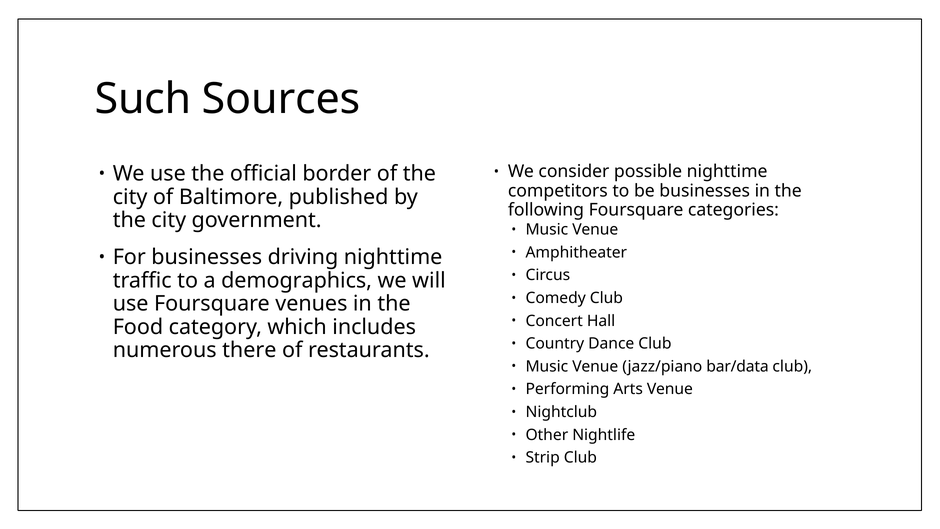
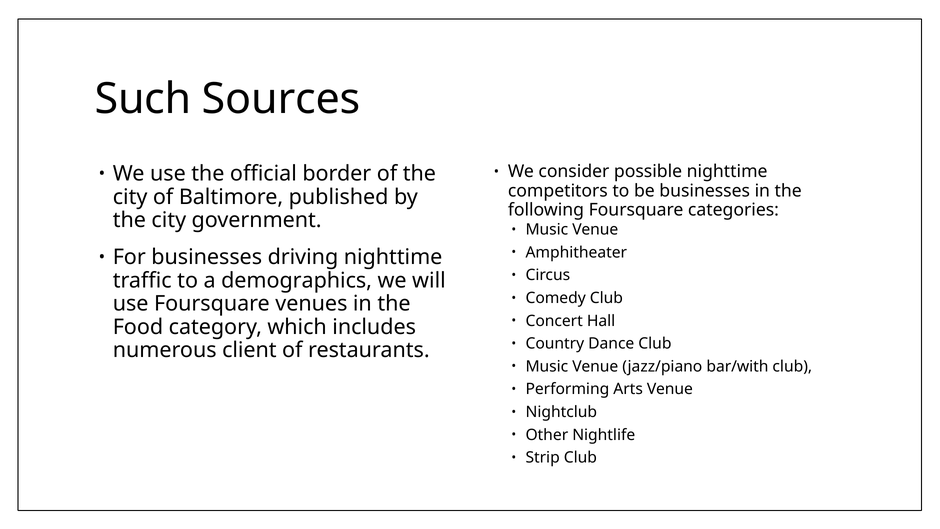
there: there -> client
bar/data: bar/data -> bar/with
